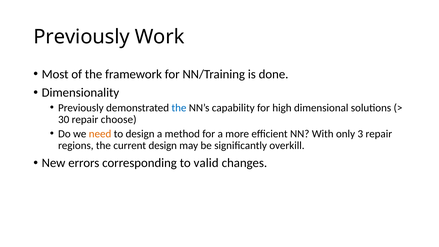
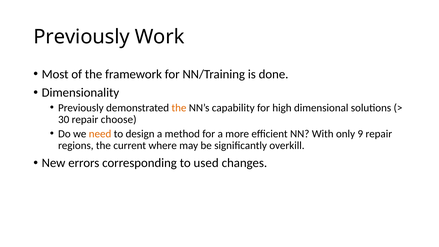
the at (179, 108) colour: blue -> orange
3: 3 -> 9
current design: design -> where
valid: valid -> used
